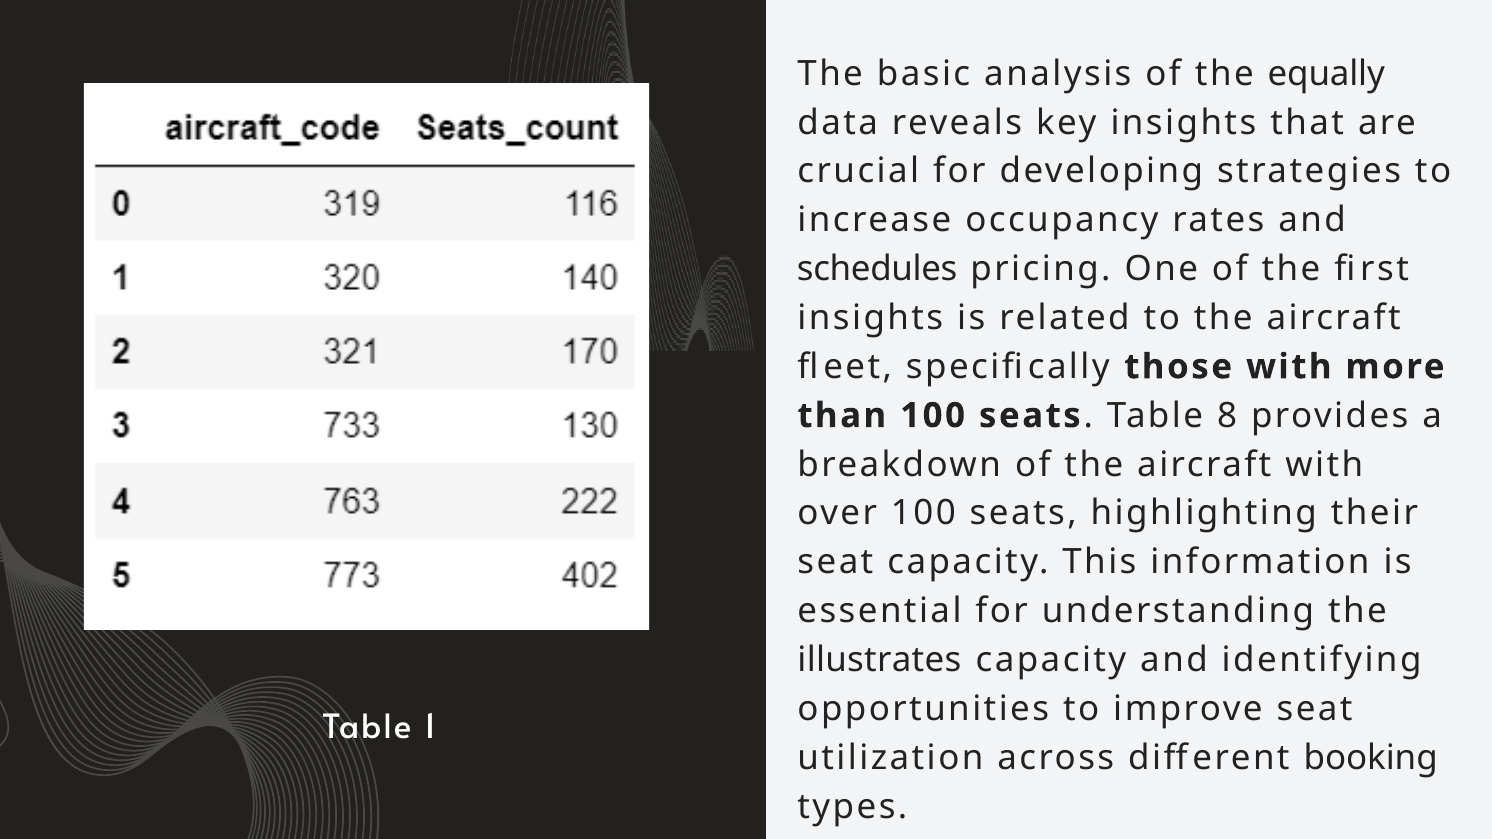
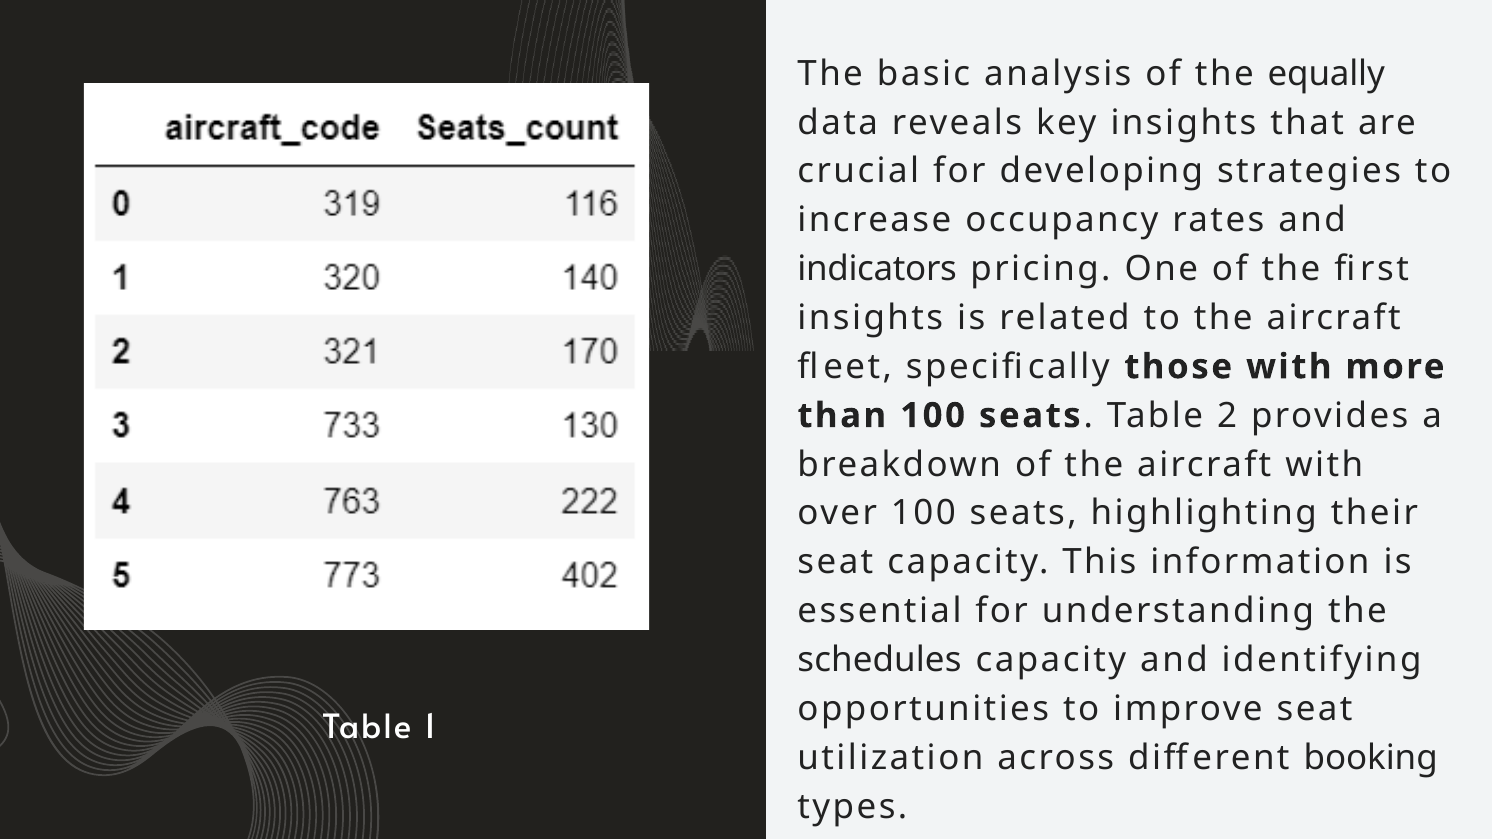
schedules: schedules -> indicators
8: 8 -> 2
illustrates: illustrates -> schedules
